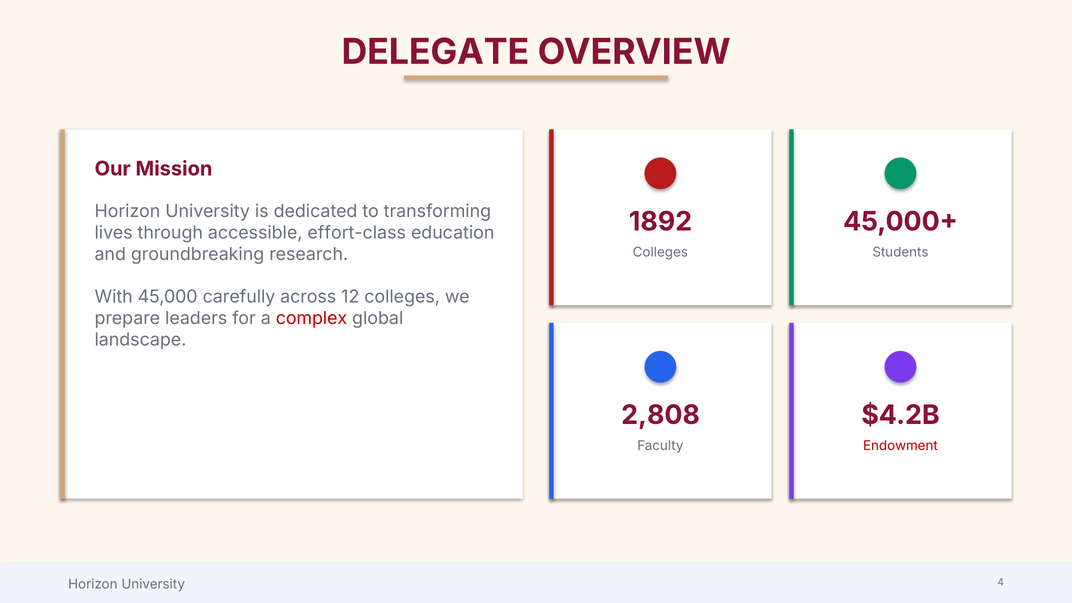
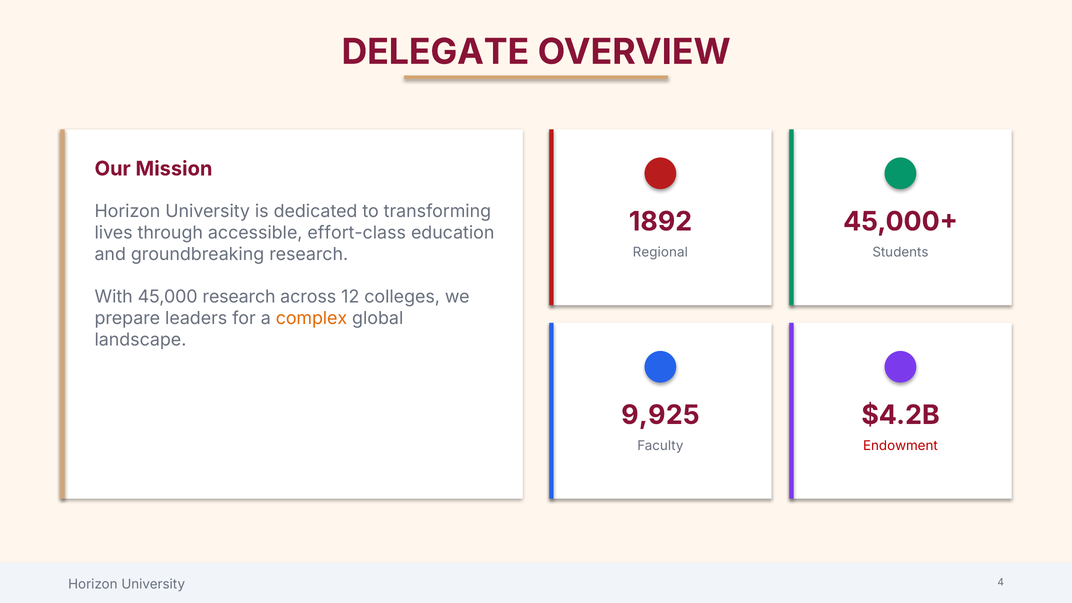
Colleges at (660, 252): Colleges -> Regional
45,000 carefully: carefully -> research
complex colour: red -> orange
2,808: 2,808 -> 9,925
